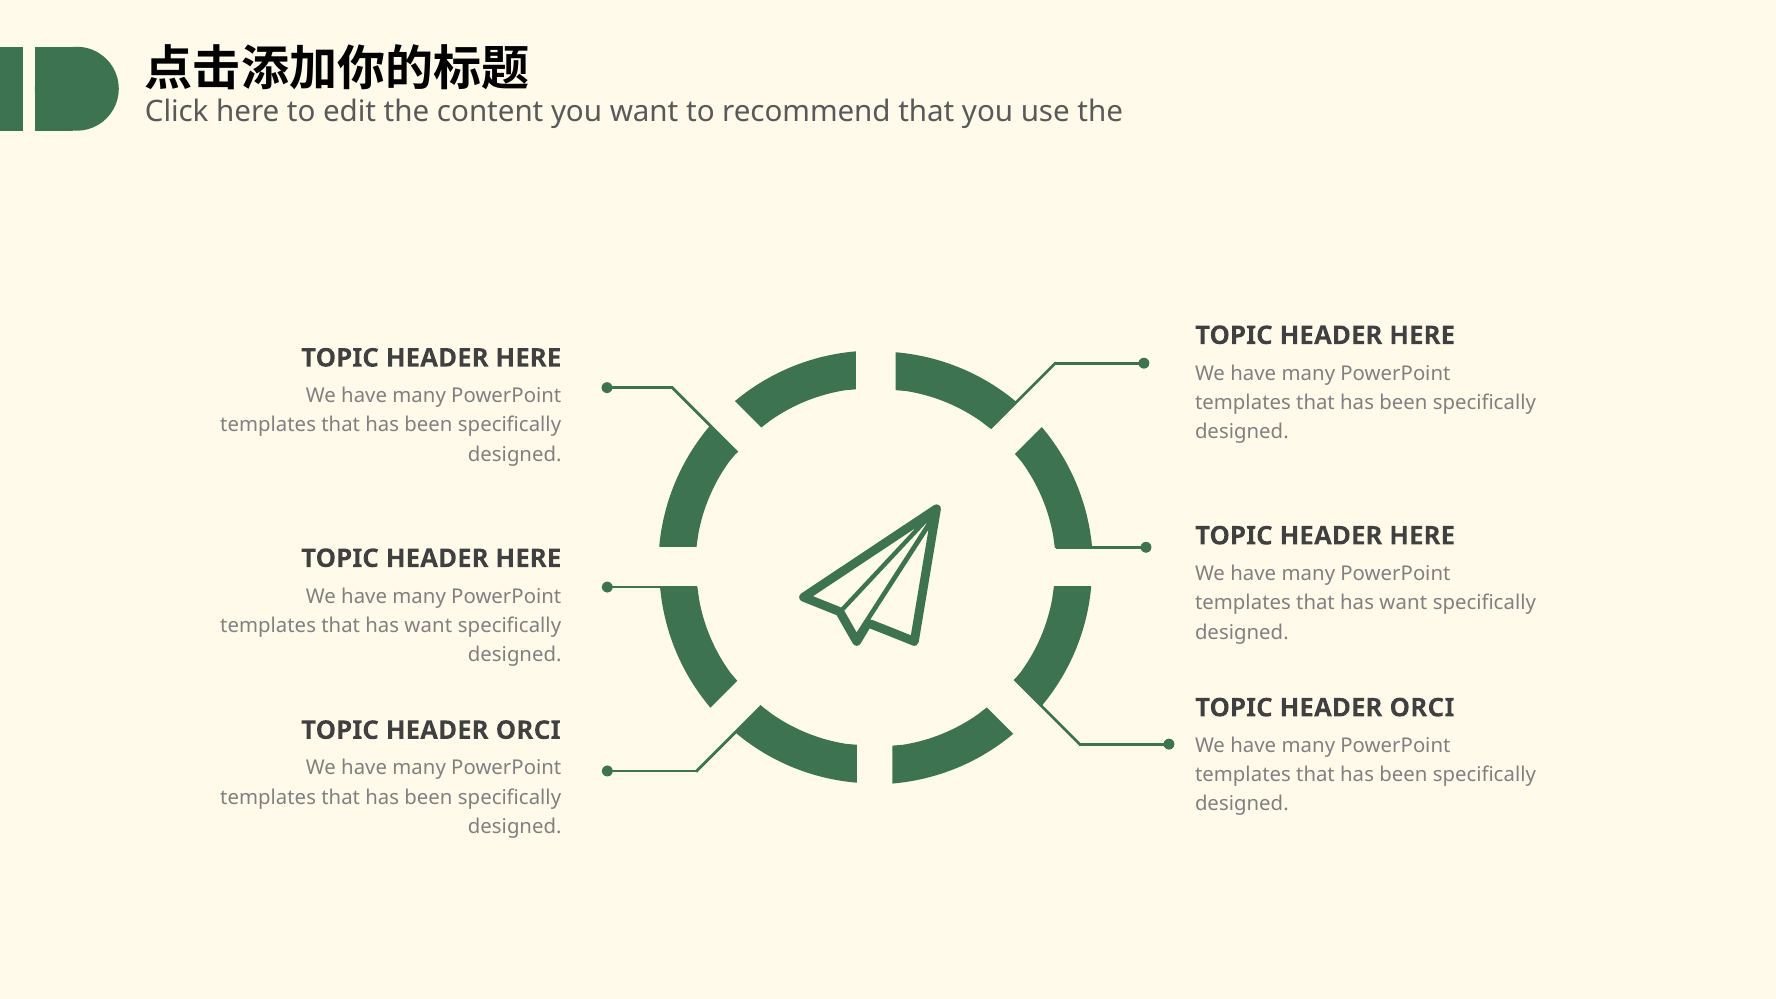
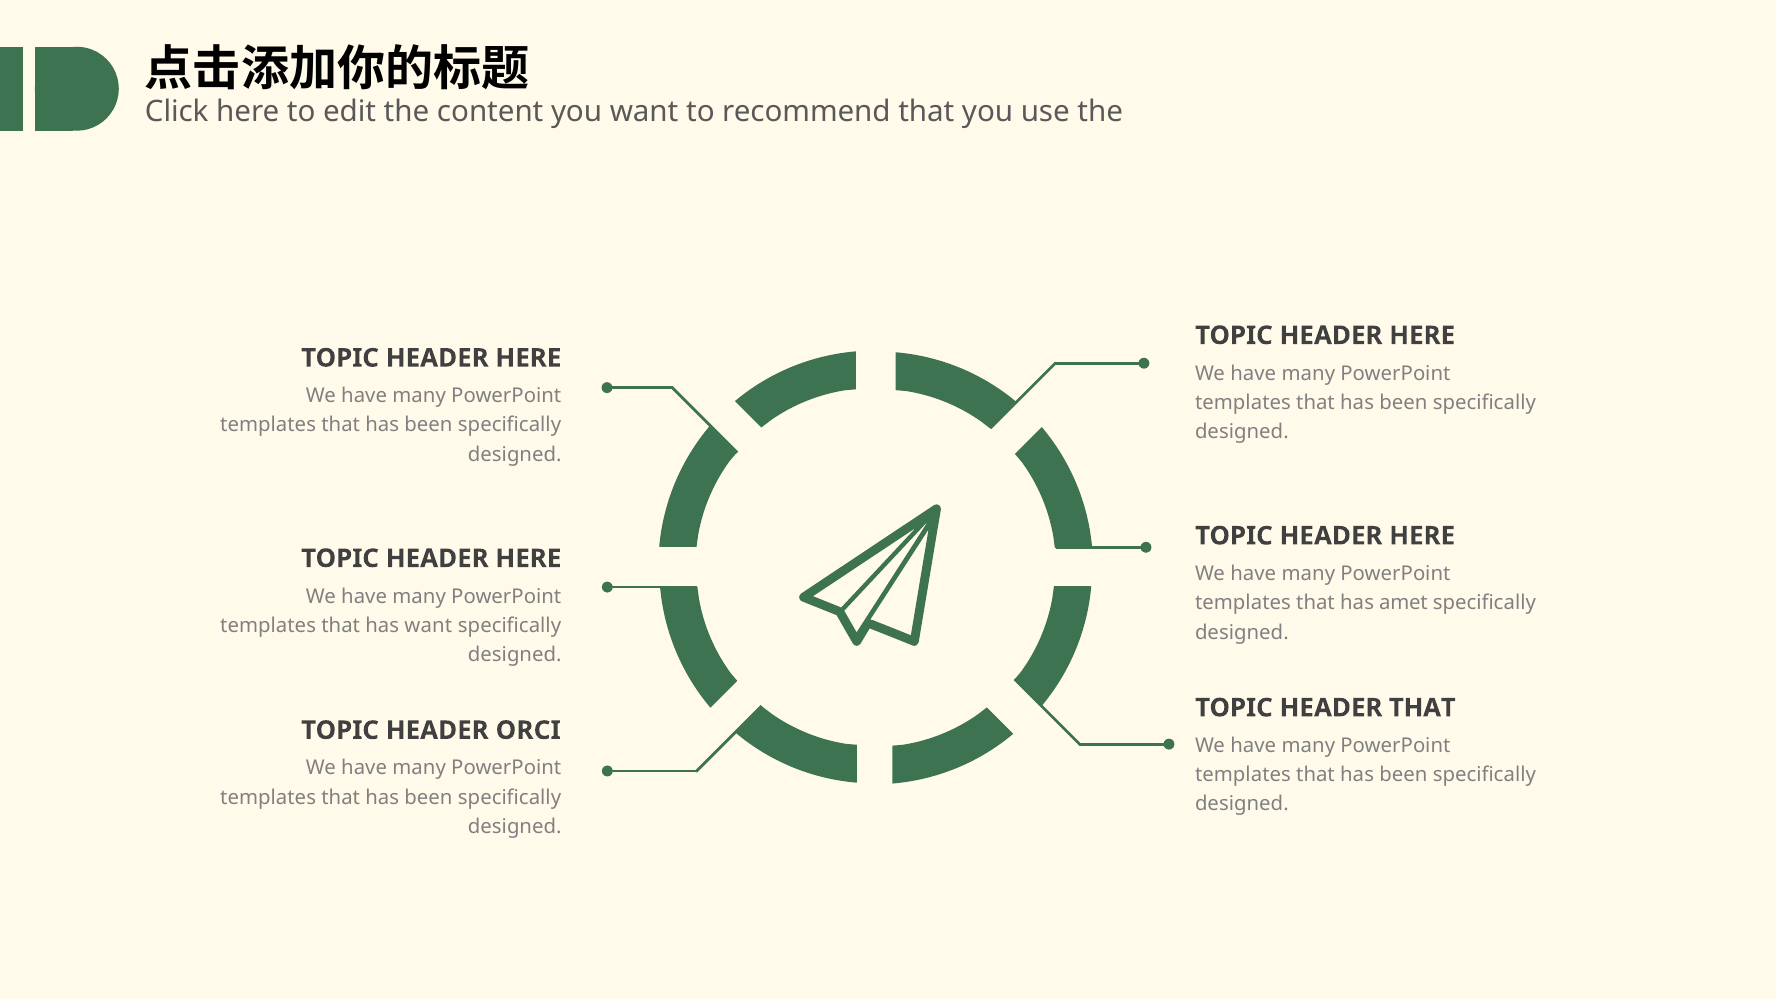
want at (1403, 603): want -> amet
ORCI at (1422, 708): ORCI -> THAT
